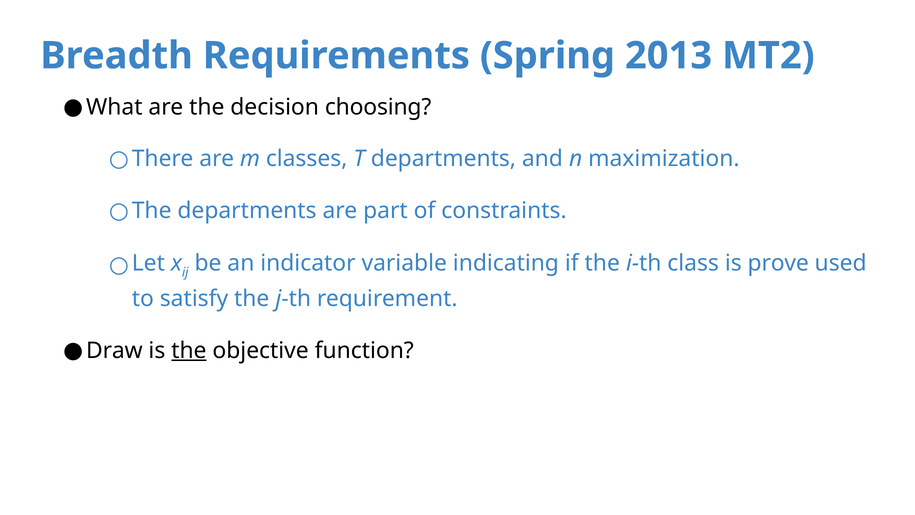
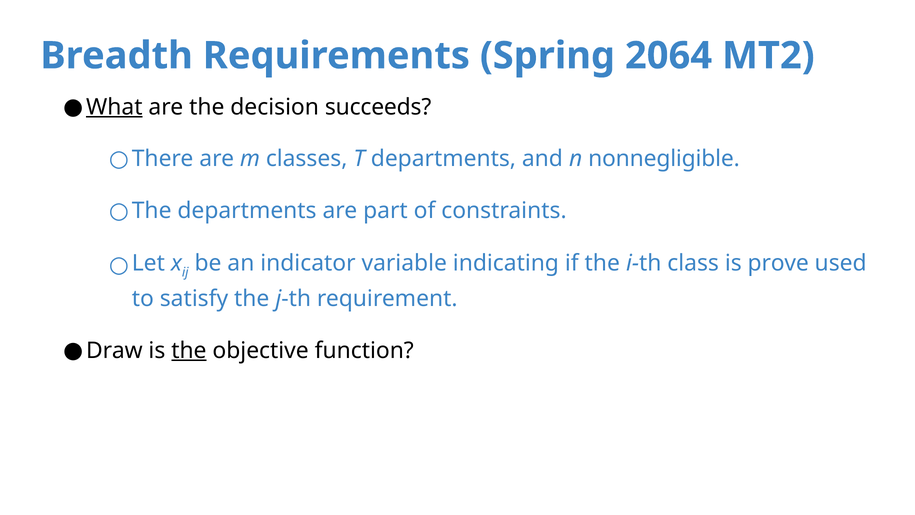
2013: 2013 -> 2064
What underline: none -> present
choosing: choosing -> succeeds
maximization: maximization -> nonnegligible
